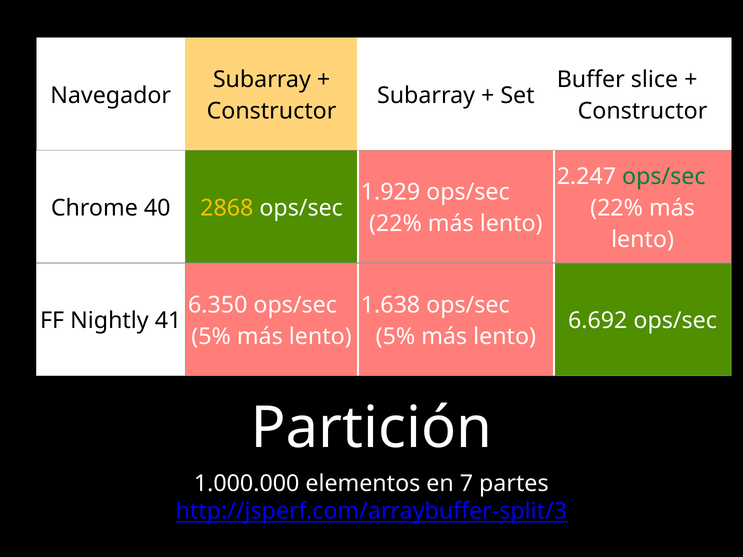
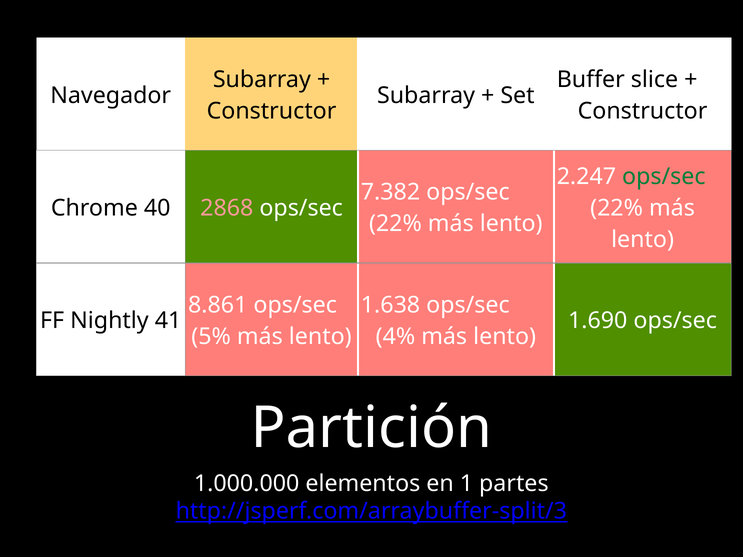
1.929: 1.929 -> 7.382
2868 colour: yellow -> pink
6.350: 6.350 -> 8.861
6.692: 6.692 -> 1.690
5% at (395, 337): 5% -> 4%
7: 7 -> 1
